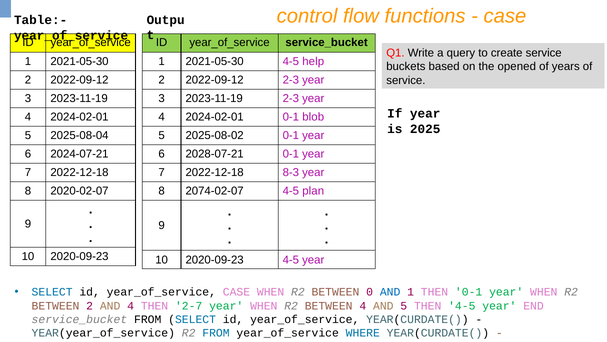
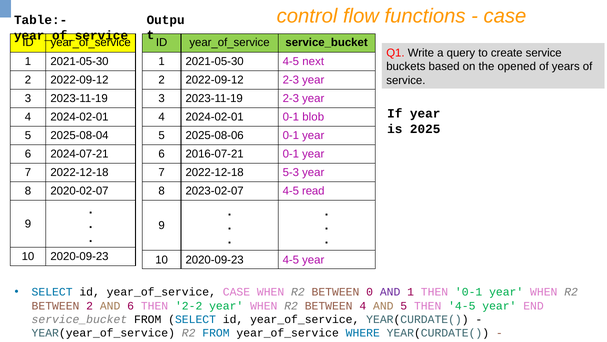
help: help -> next
2025-08-02: 2025-08-02 -> 2025-08-06
2028-07-21: 2028-07-21 -> 2016-07-21
8-3: 8-3 -> 5-3
2074-02-07: 2074-02-07 -> 2023-02-07
plan: plan -> read
AND at (390, 292) colour: blue -> purple
AND 4: 4 -> 6
2-7: 2-7 -> 2-2
